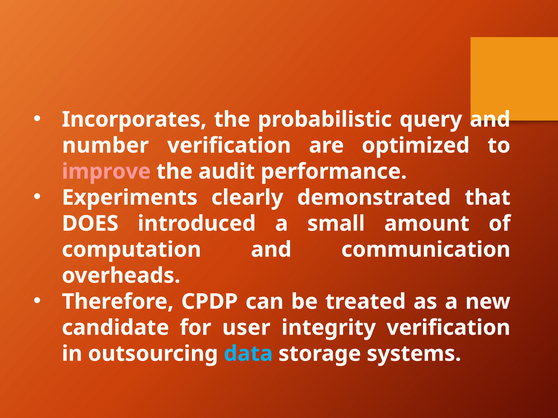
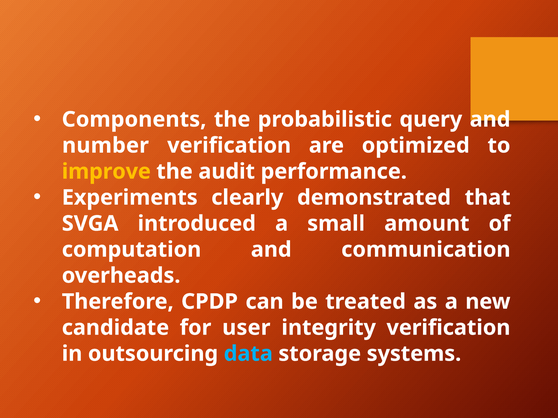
Incorporates: Incorporates -> Components
improve colour: pink -> yellow
DOES: DOES -> SVGA
